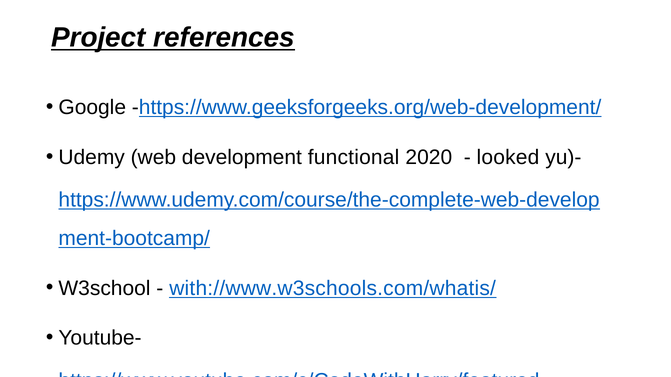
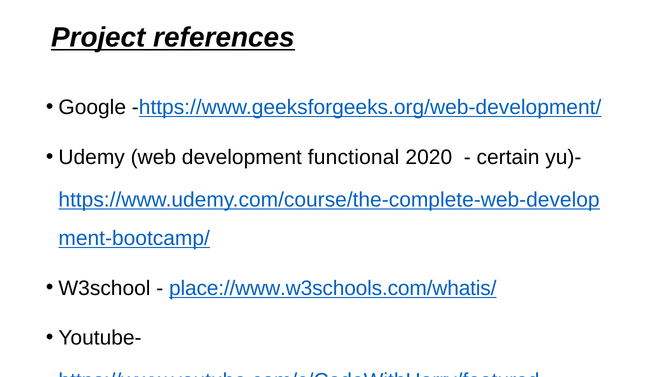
looked: looked -> certain
with://www.w3schools.com/whatis/: with://www.w3schools.com/whatis/ -> place://www.w3schools.com/whatis/
